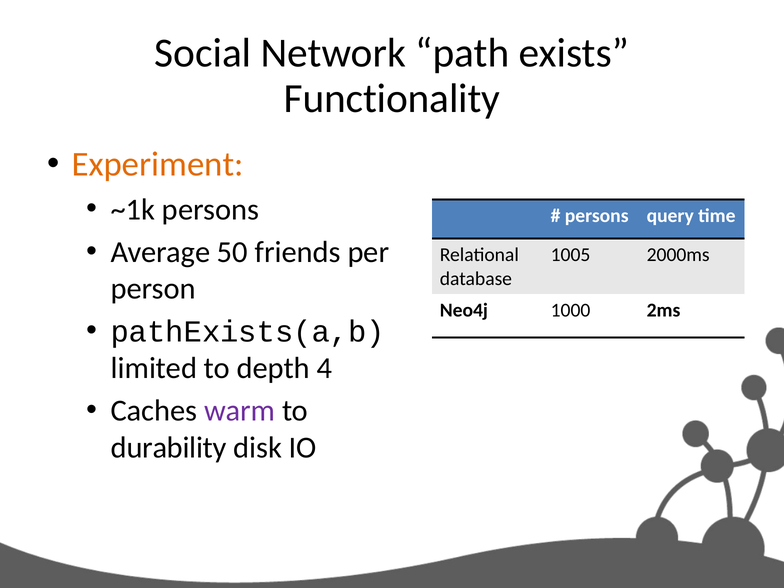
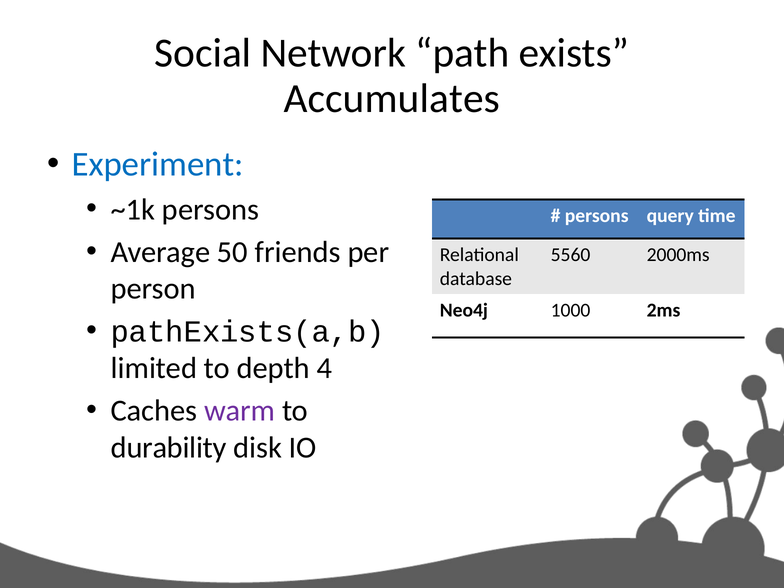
Functionality: Functionality -> Accumulates
Experiment colour: orange -> blue
1005: 1005 -> 5560
